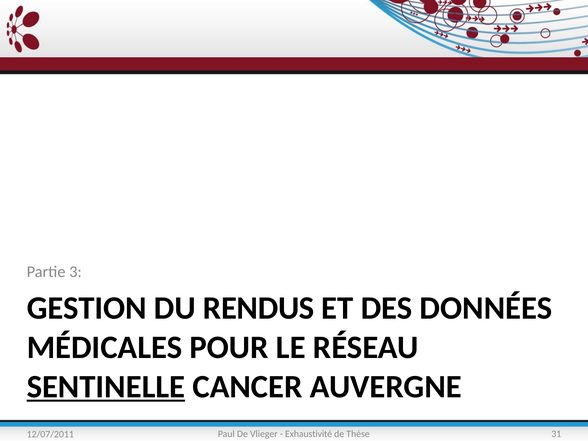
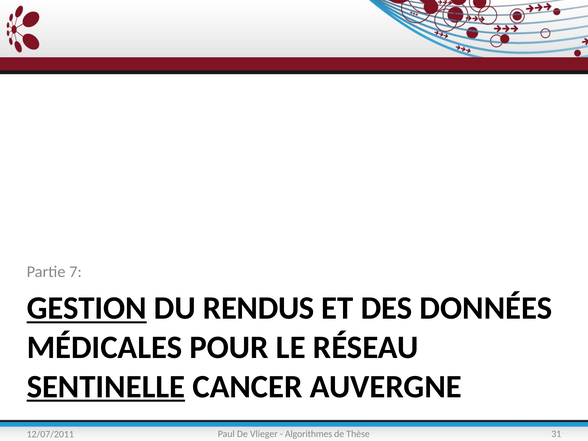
3: 3 -> 7
GESTION underline: none -> present
Exhaustivité: Exhaustivité -> Algorithmes
